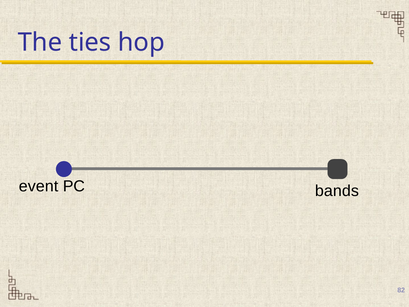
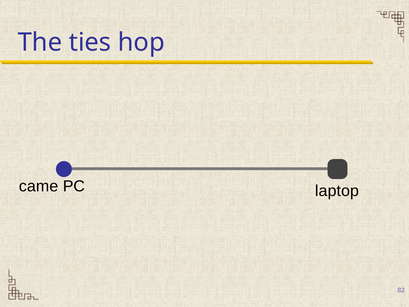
event: event -> came
bands: bands -> laptop
